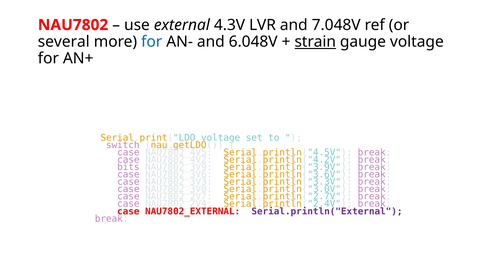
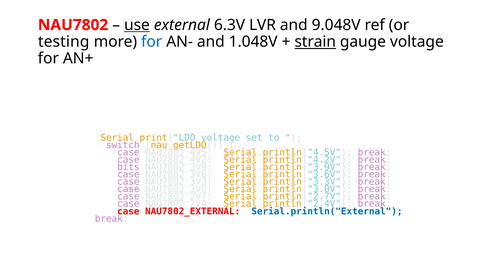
use underline: none -> present
4.3V: 4.3V -> 6.3V
7.048V: 7.048V -> 9.048V
several: several -> testing
6.048V: 6.048V -> 1.048V
Serial.println("External colour: purple -> blue
